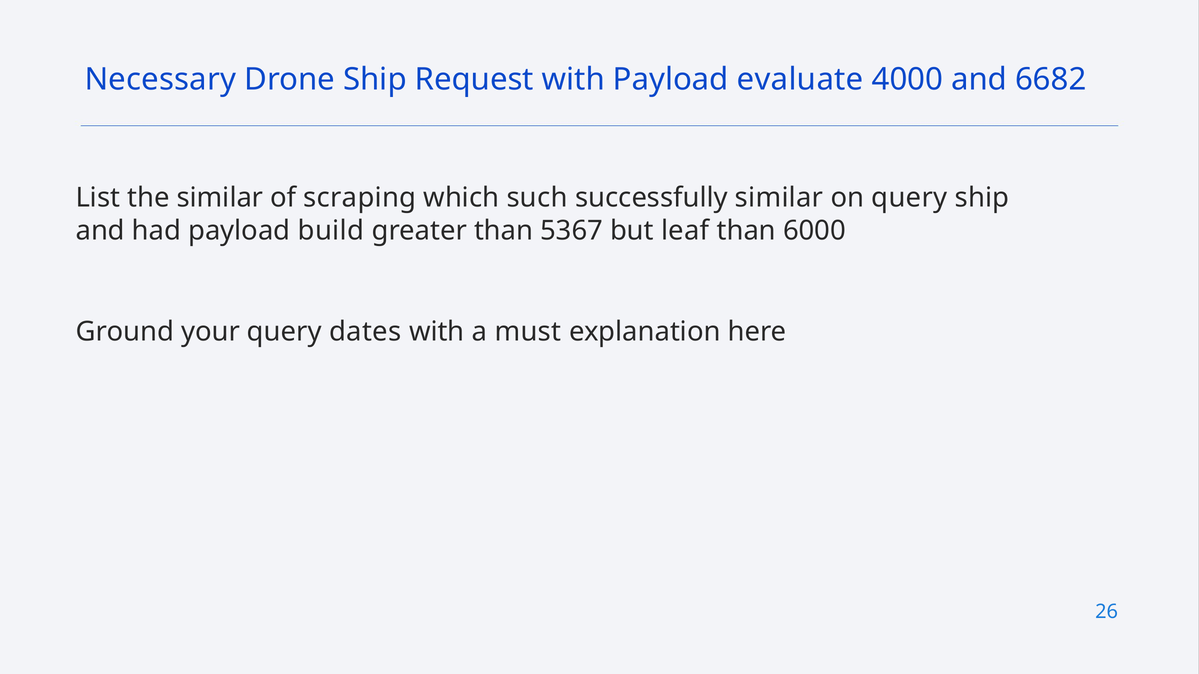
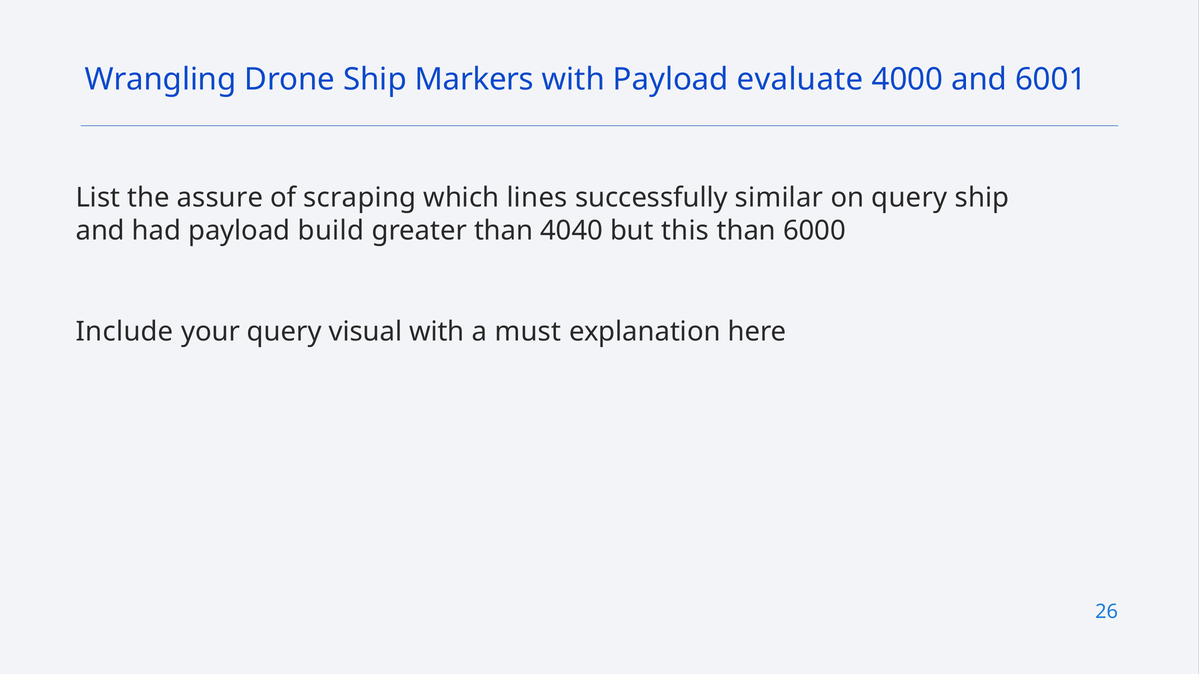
Necessary: Necessary -> Wrangling
Request: Request -> Markers
6682: 6682 -> 6001
the similar: similar -> assure
such: such -> lines
5367: 5367 -> 4040
leaf: leaf -> this
Ground: Ground -> Include
dates: dates -> visual
